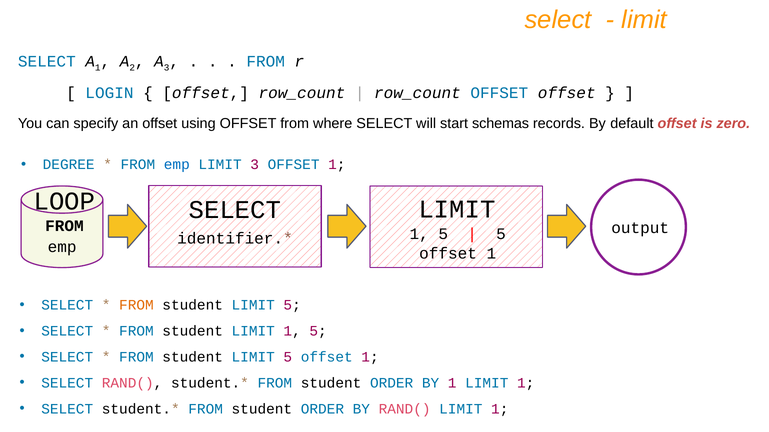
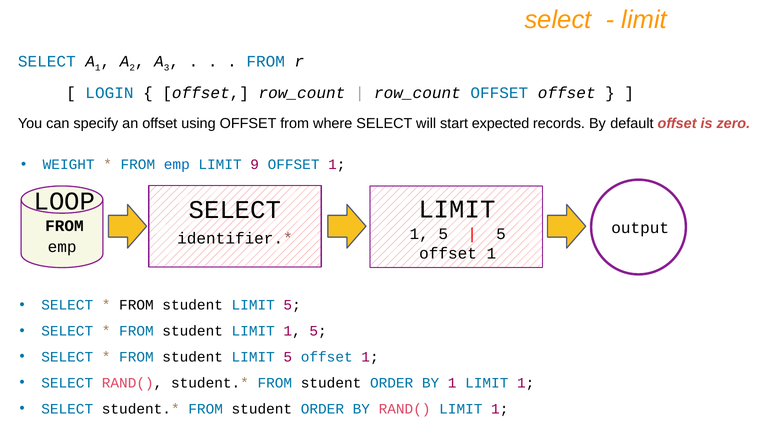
schemas: schemas -> expected
DEGREE: DEGREE -> WEIGHT
LIMIT 3: 3 -> 9
FROM at (136, 306) colour: orange -> black
